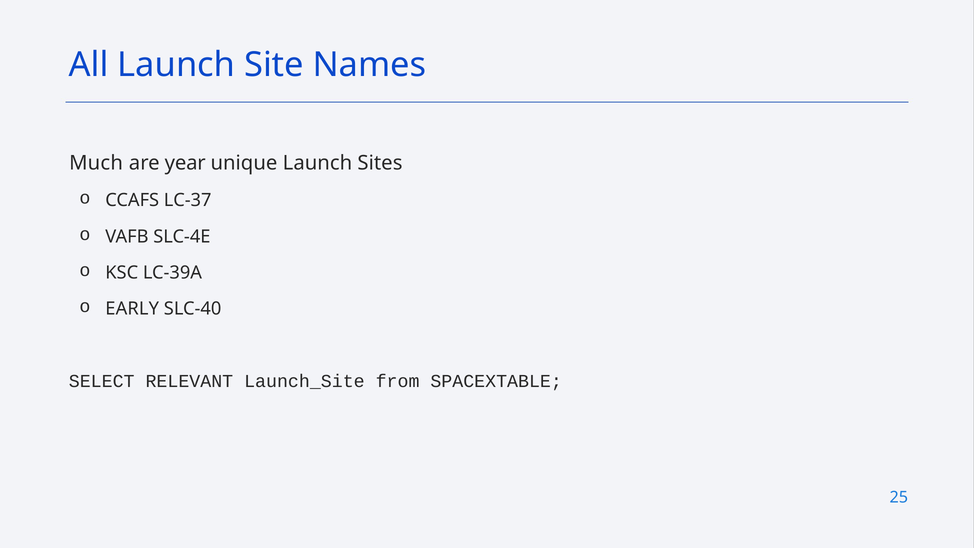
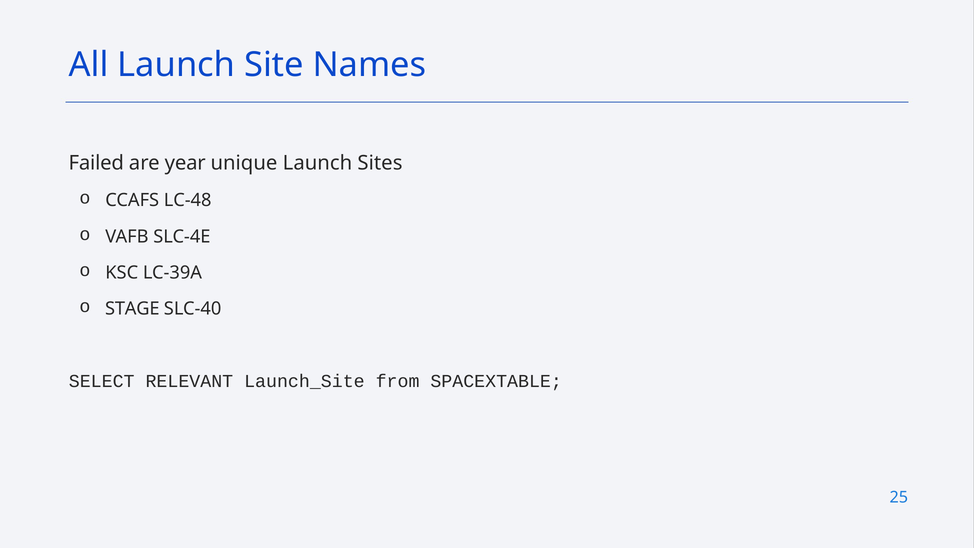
Much: Much -> Failed
LC-37: LC-37 -> LC-48
EARLY: EARLY -> STAGE
